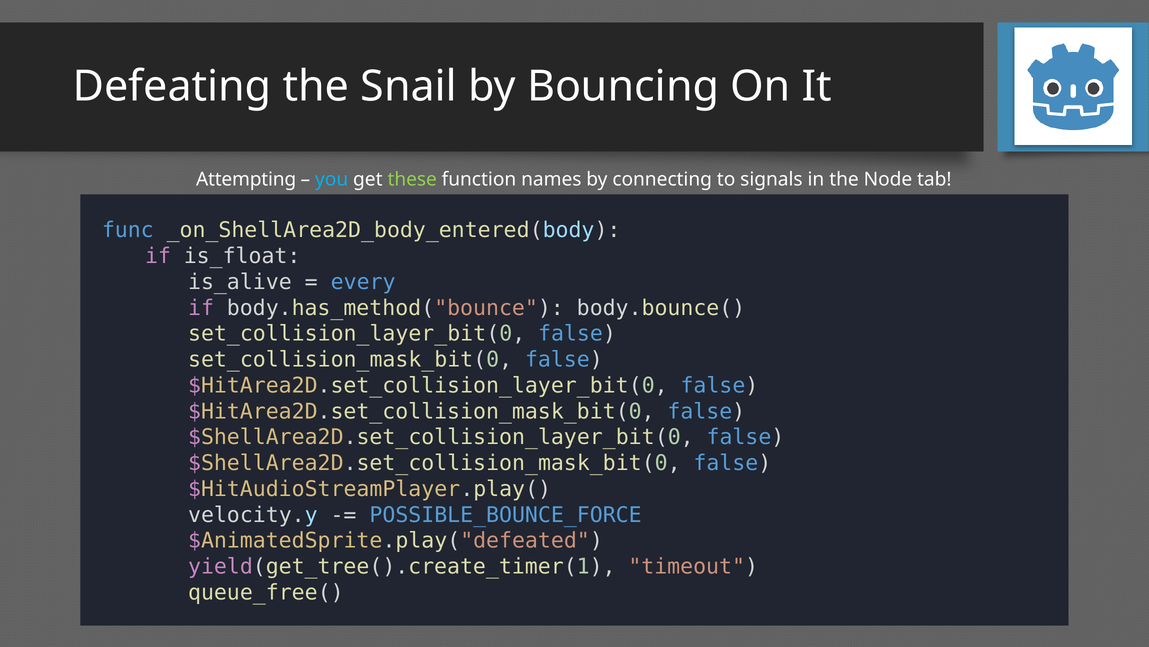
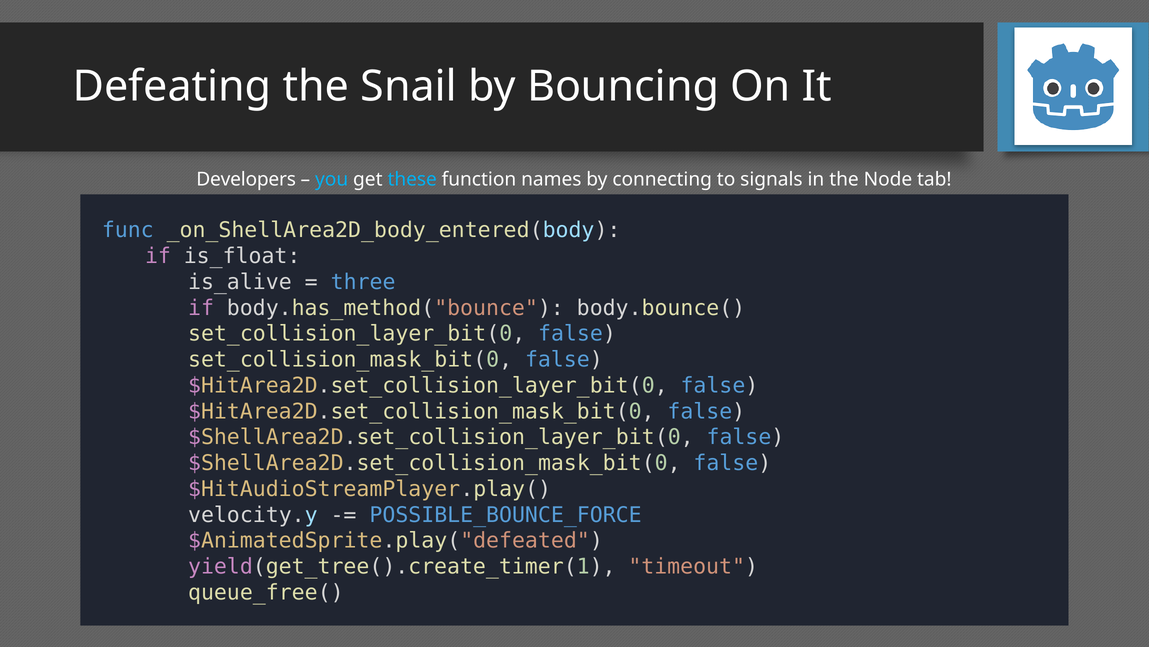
Attempting: Attempting -> Developers
these colour: light green -> light blue
every: every -> three
